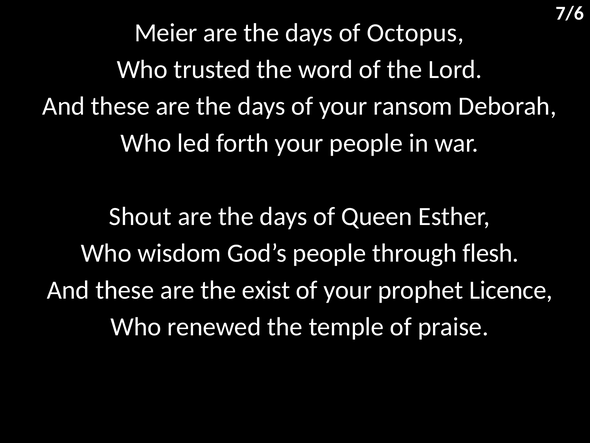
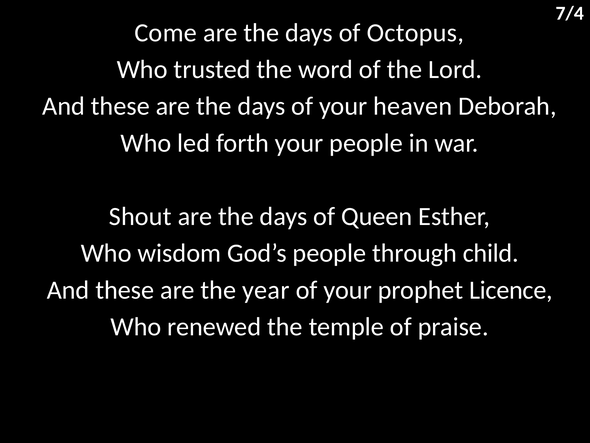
7/6: 7/6 -> 7/4
Meier: Meier -> Come
ransom: ransom -> heaven
flesh: flesh -> child
exist: exist -> year
